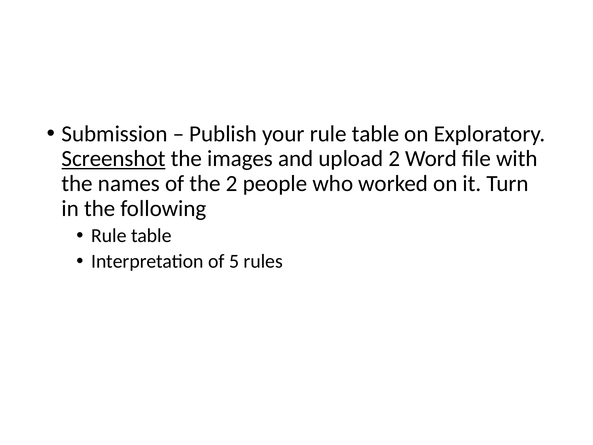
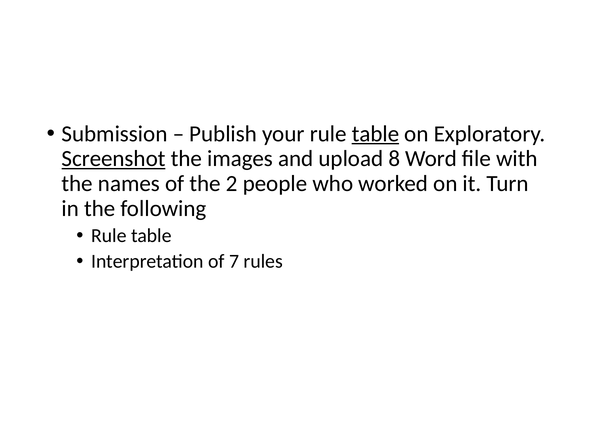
table at (375, 134) underline: none -> present
upload 2: 2 -> 8
5: 5 -> 7
